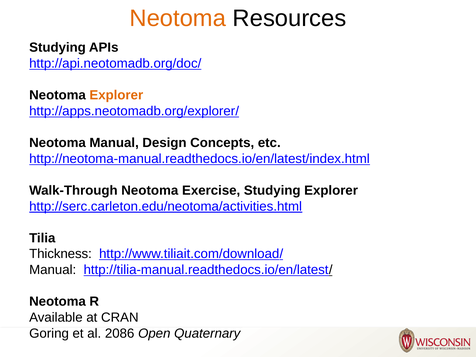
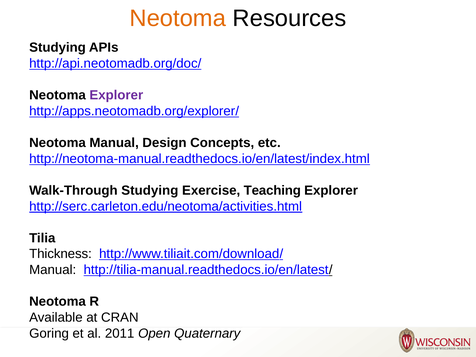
Explorer at (116, 95) colour: orange -> purple
Walk-Through Neotoma: Neotoma -> Studying
Exercise Studying: Studying -> Teaching
2086: 2086 -> 2011
